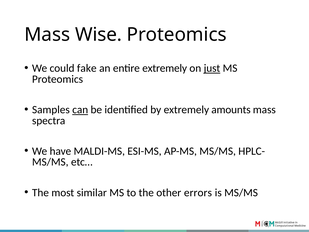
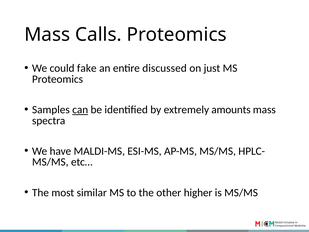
Wise: Wise -> Calls
entire extremely: extremely -> discussed
just underline: present -> none
errors: errors -> higher
